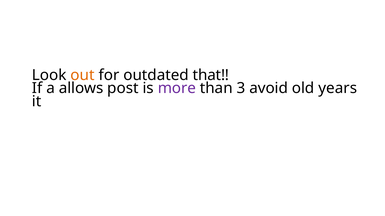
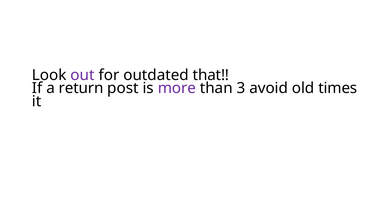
out colour: orange -> purple
allows: allows -> return
years: years -> times
